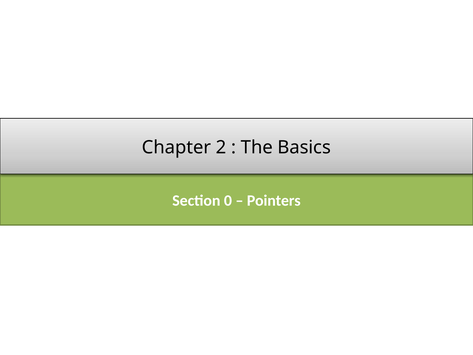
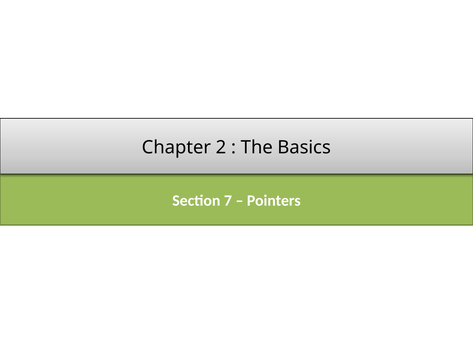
0: 0 -> 7
